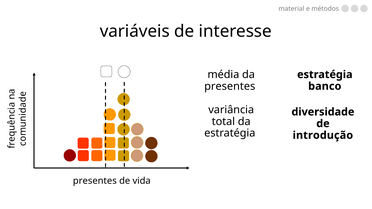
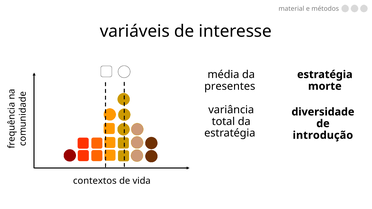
banco: banco -> morte
presentes at (95, 181): presentes -> contextos
